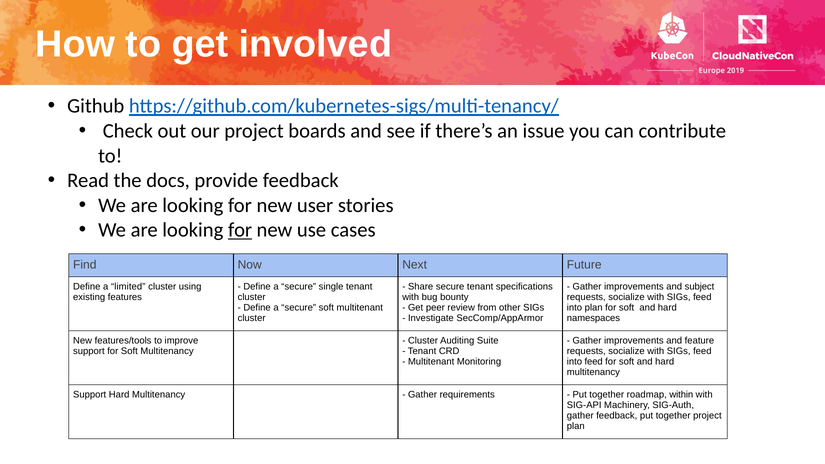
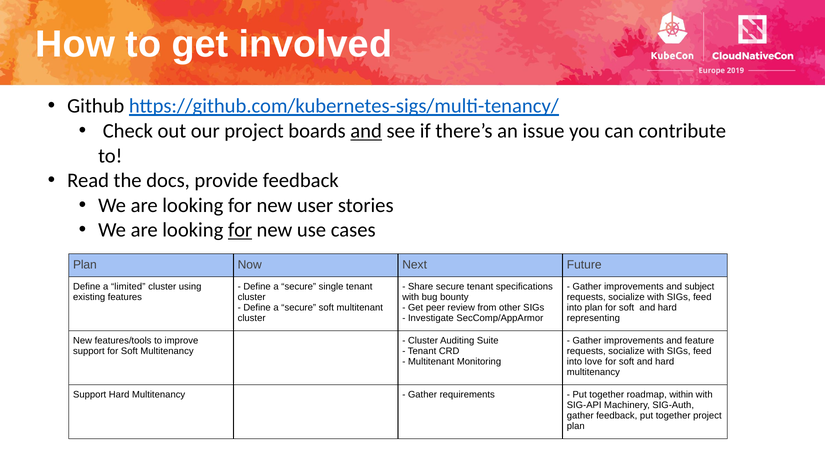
and at (366, 131) underline: none -> present
Find at (85, 265): Find -> Plan
namespaces: namespaces -> representing
into feed: feed -> love
